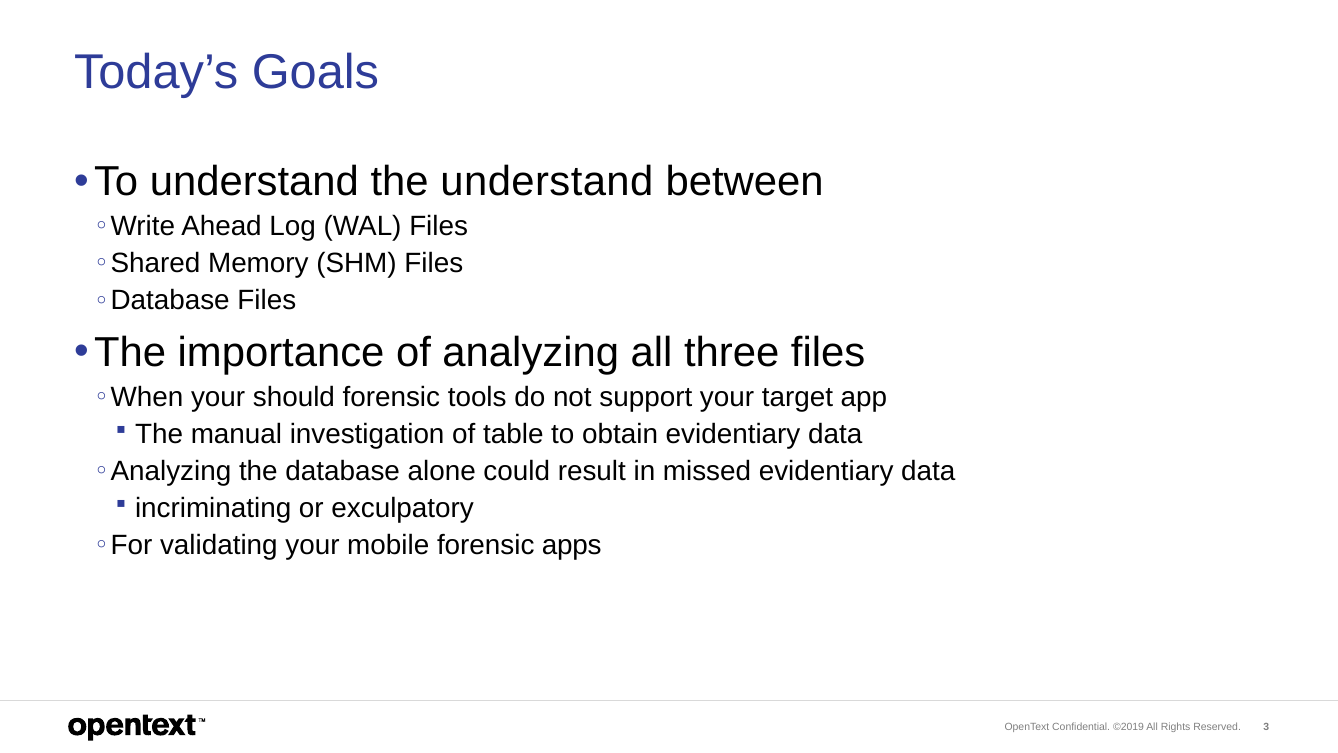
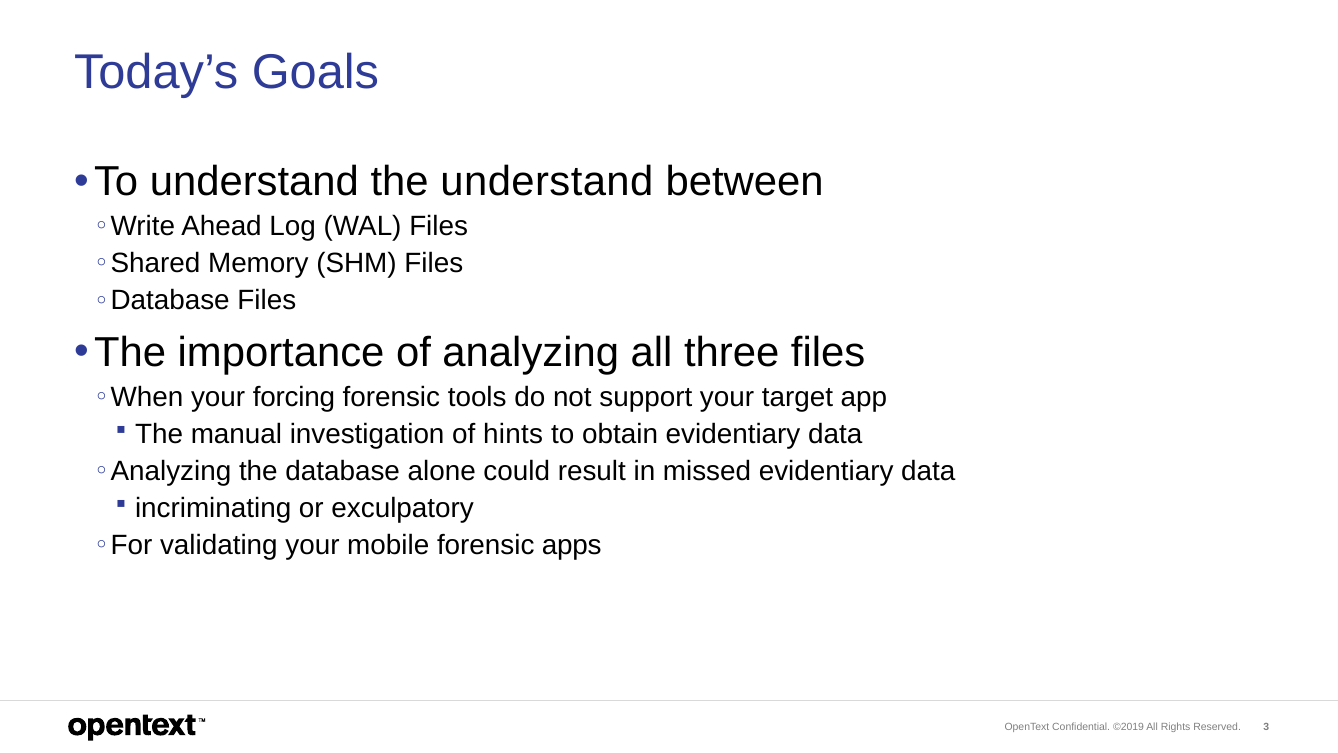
should: should -> forcing
table: table -> hints
